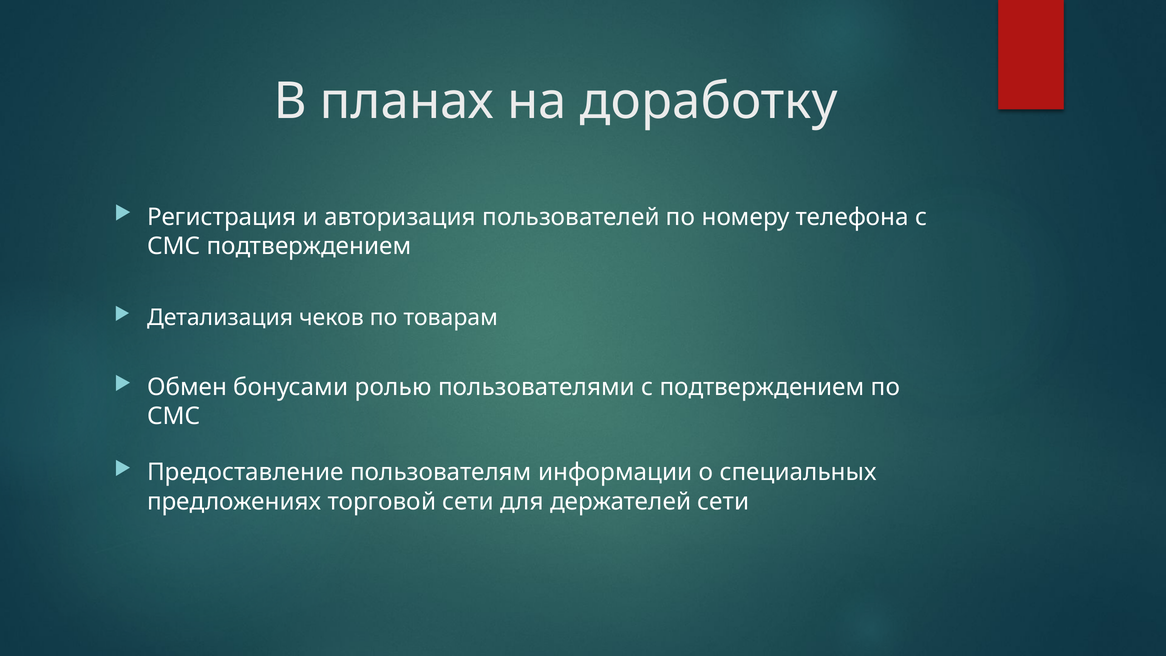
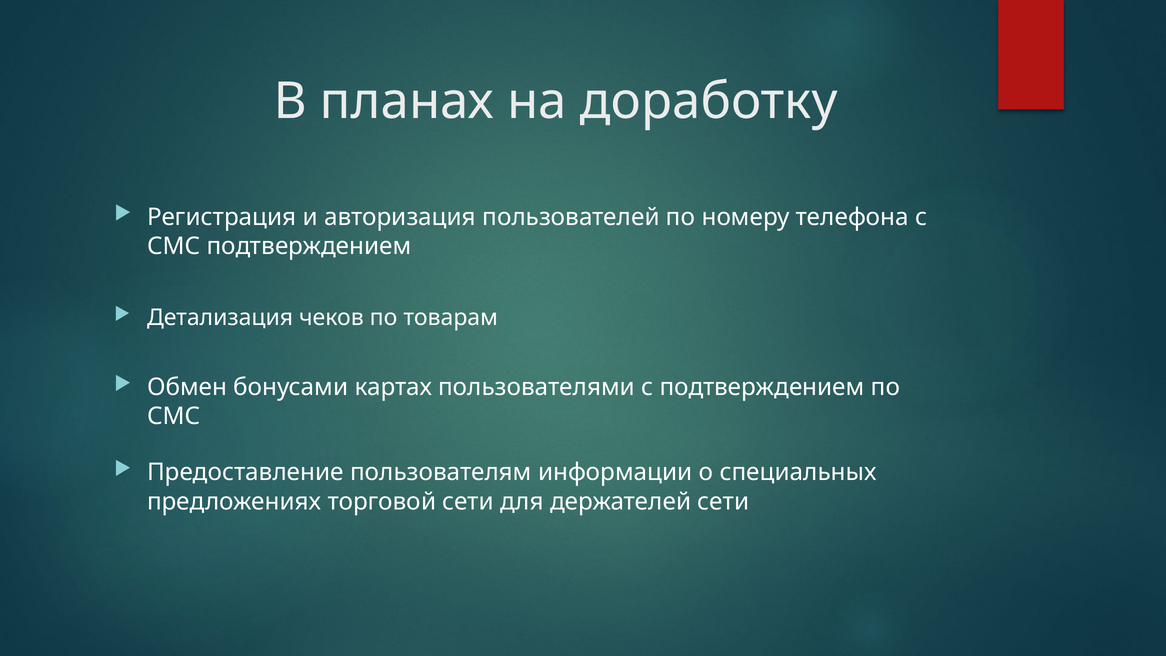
ролью: ролью -> картах
